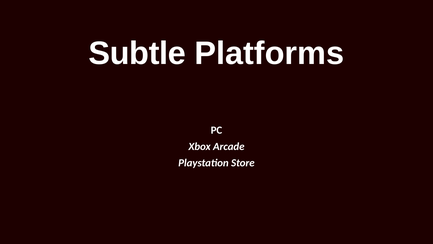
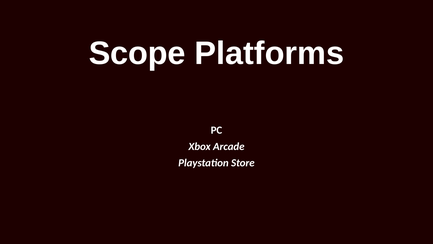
Subtle: Subtle -> Scope
